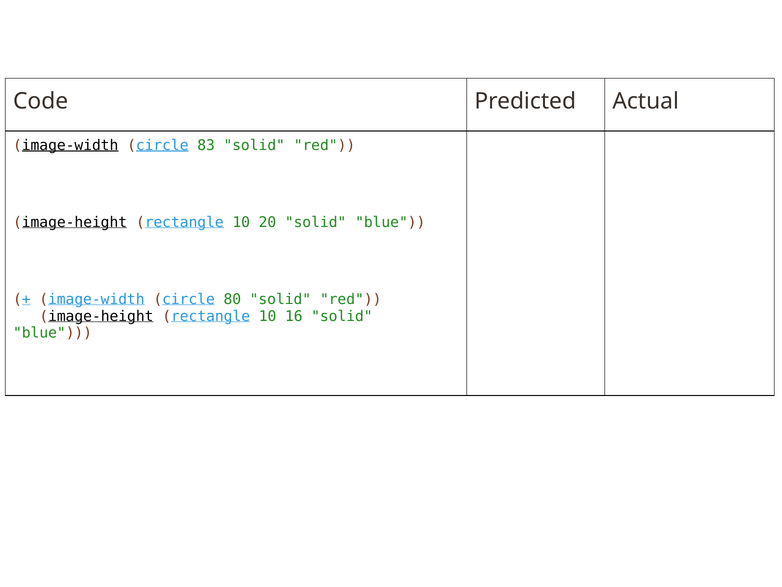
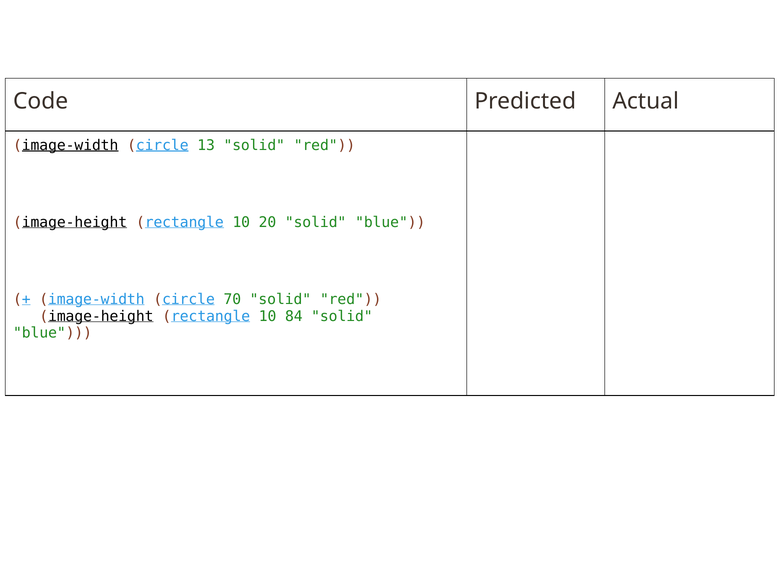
83: 83 -> 13
80: 80 -> 70
16: 16 -> 84
